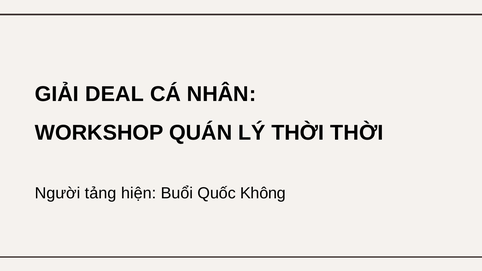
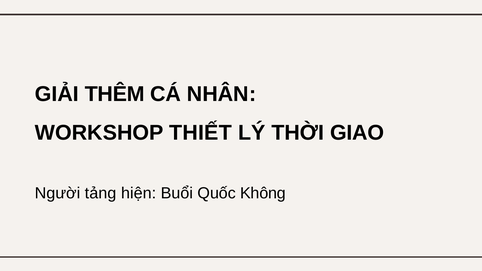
DEAL: DEAL -> THÊM
QUÁN: QUÁN -> THIẾT
THỜI THỜI: THỜI -> GIAO
